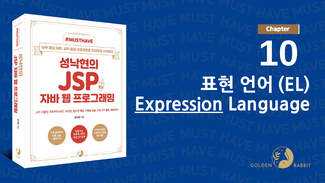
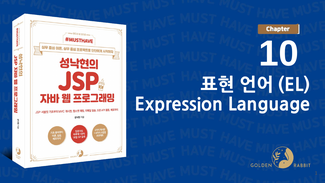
Expression underline: present -> none
